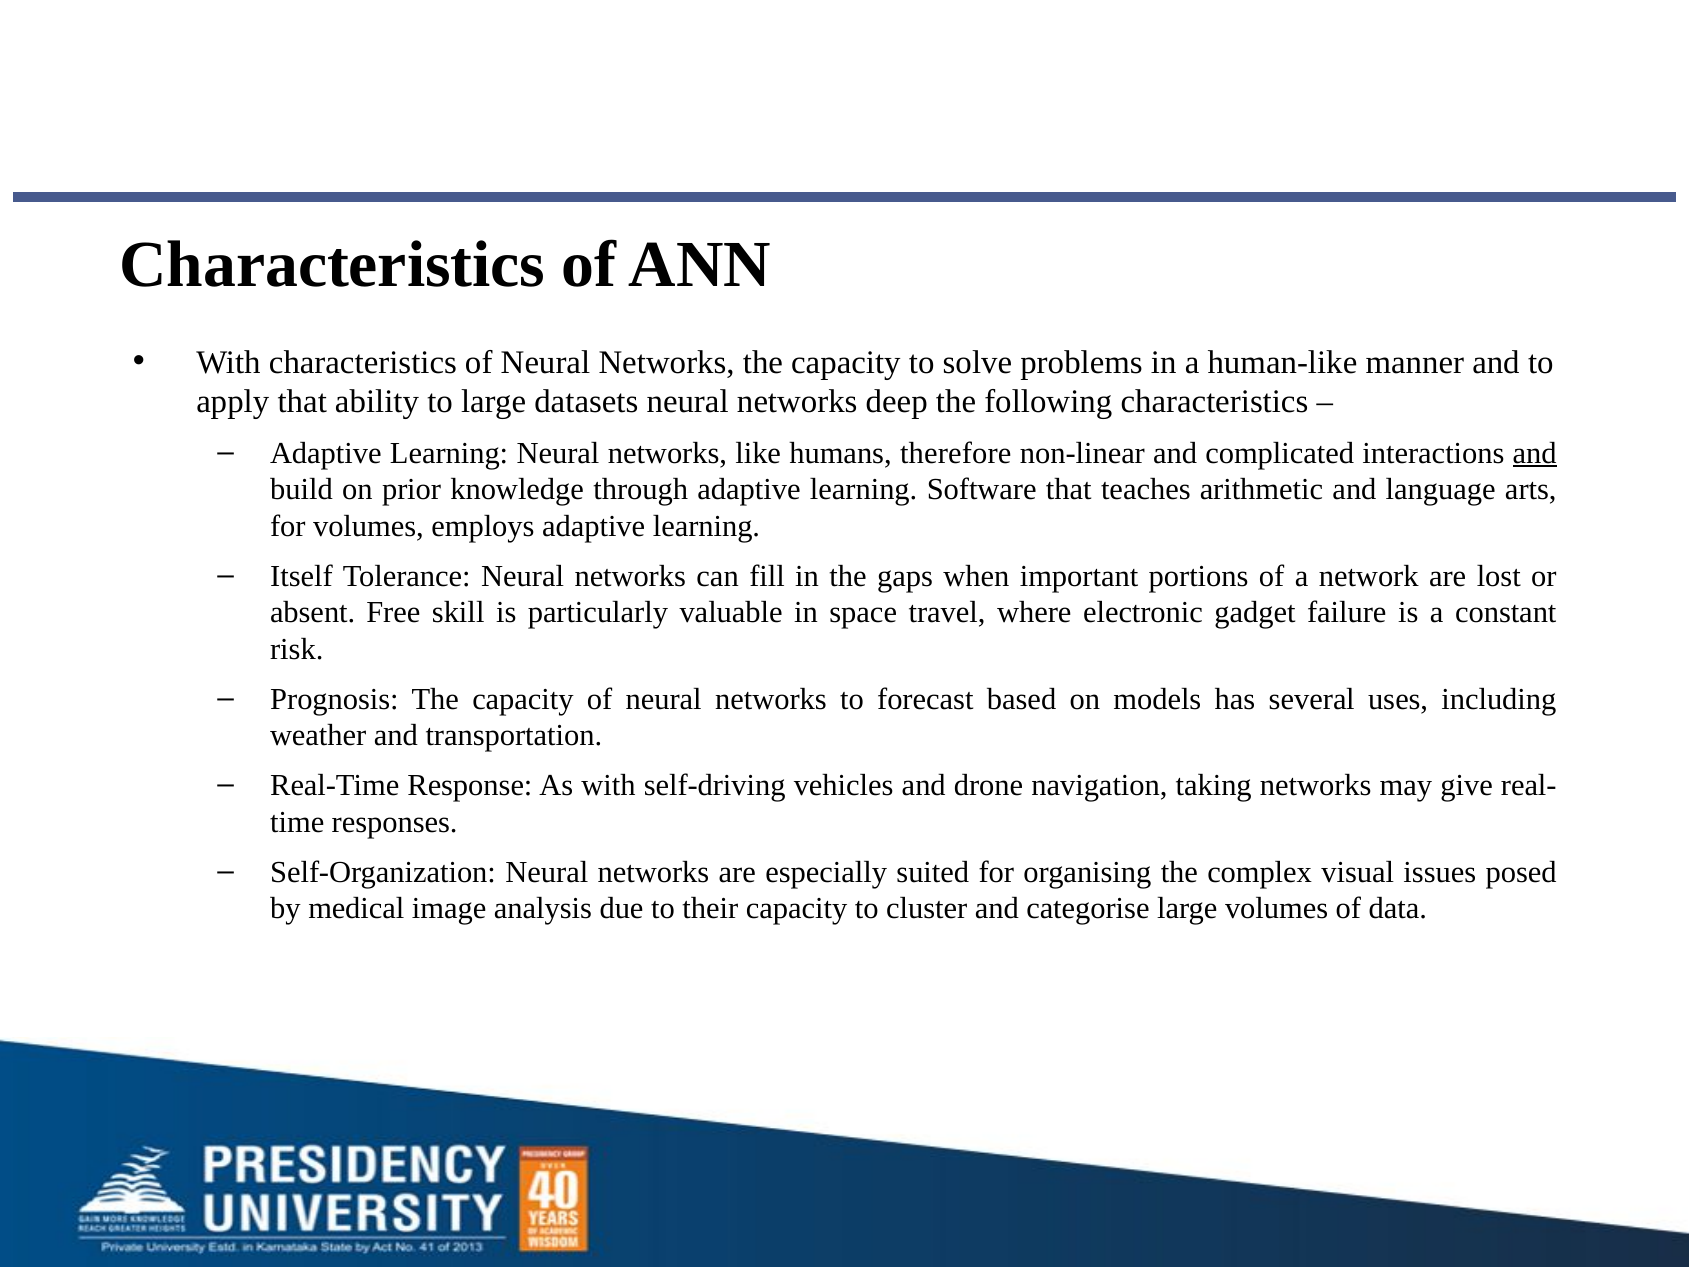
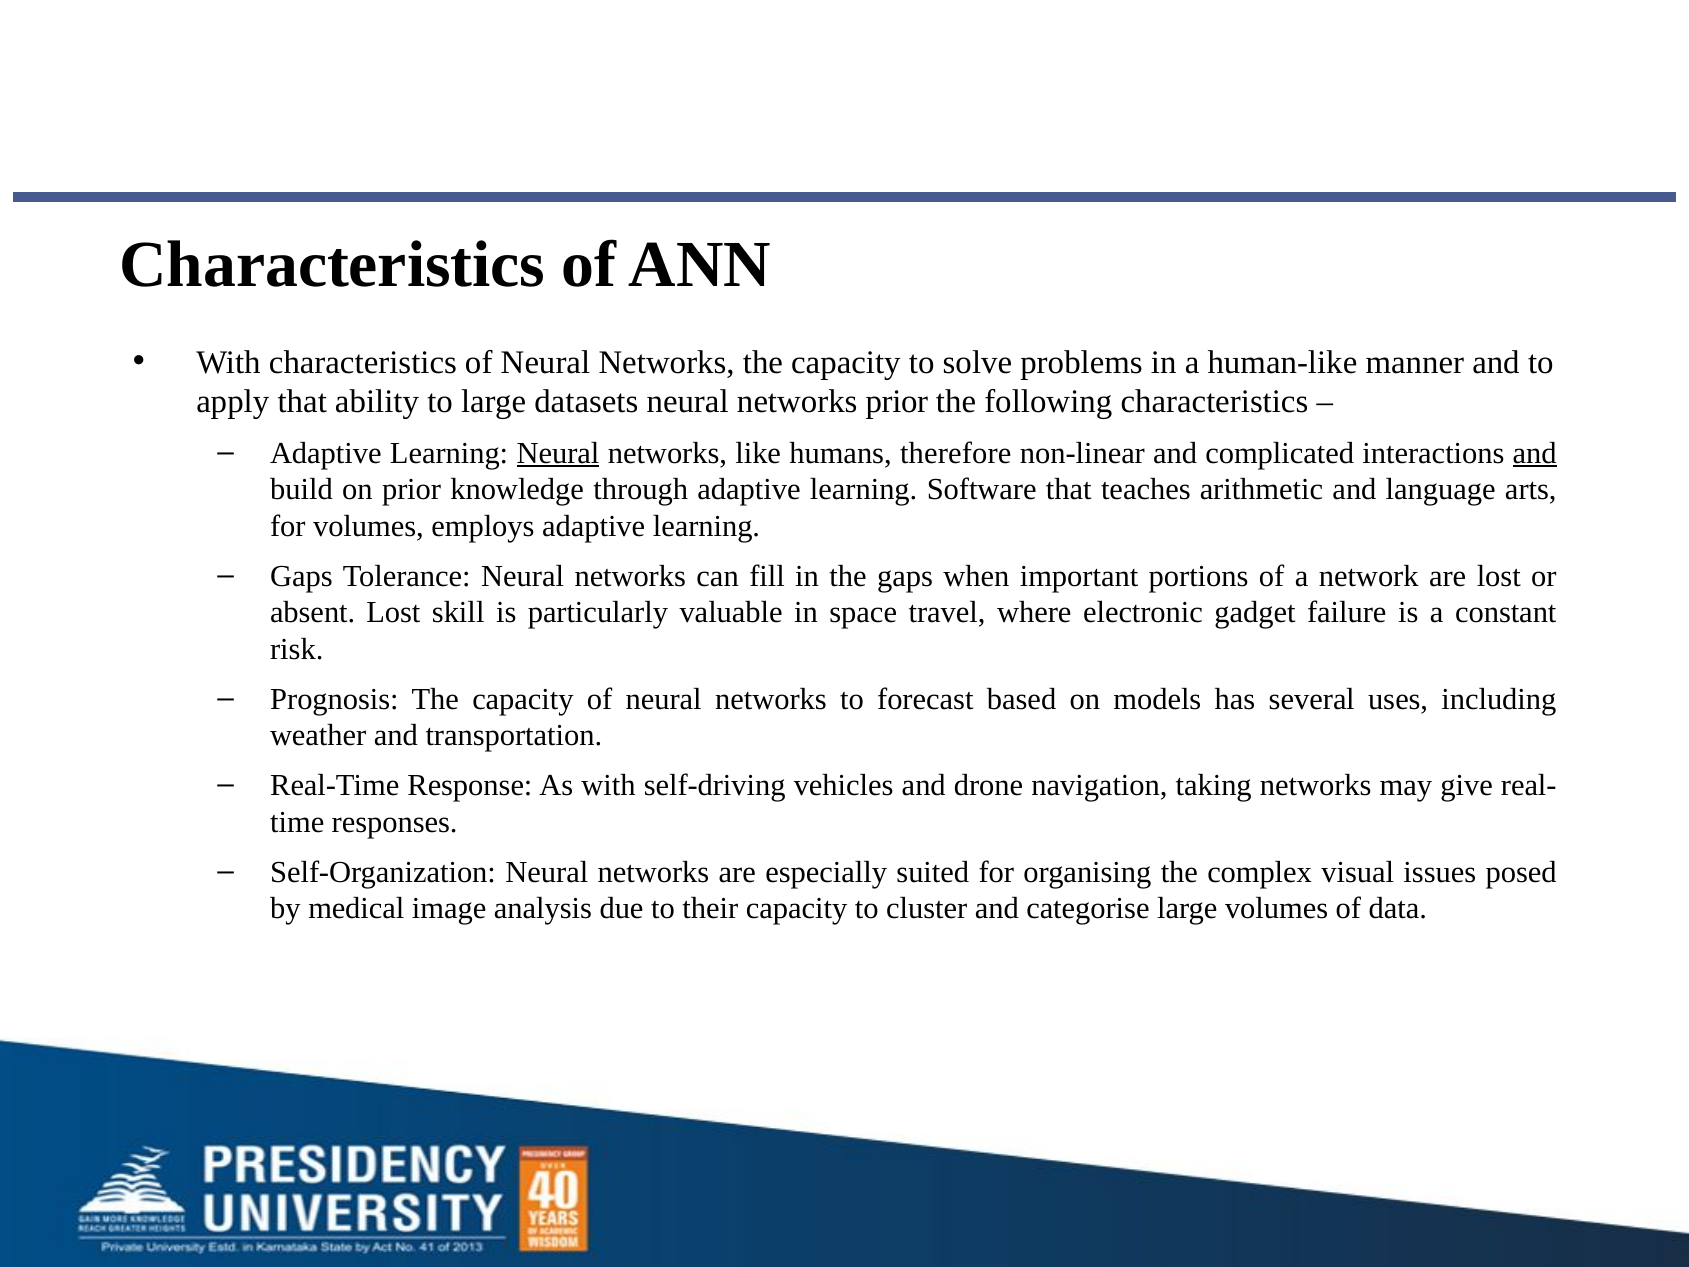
networks deep: deep -> prior
Neural at (558, 453) underline: none -> present
Itself at (302, 576): Itself -> Gaps
absent Free: Free -> Lost
